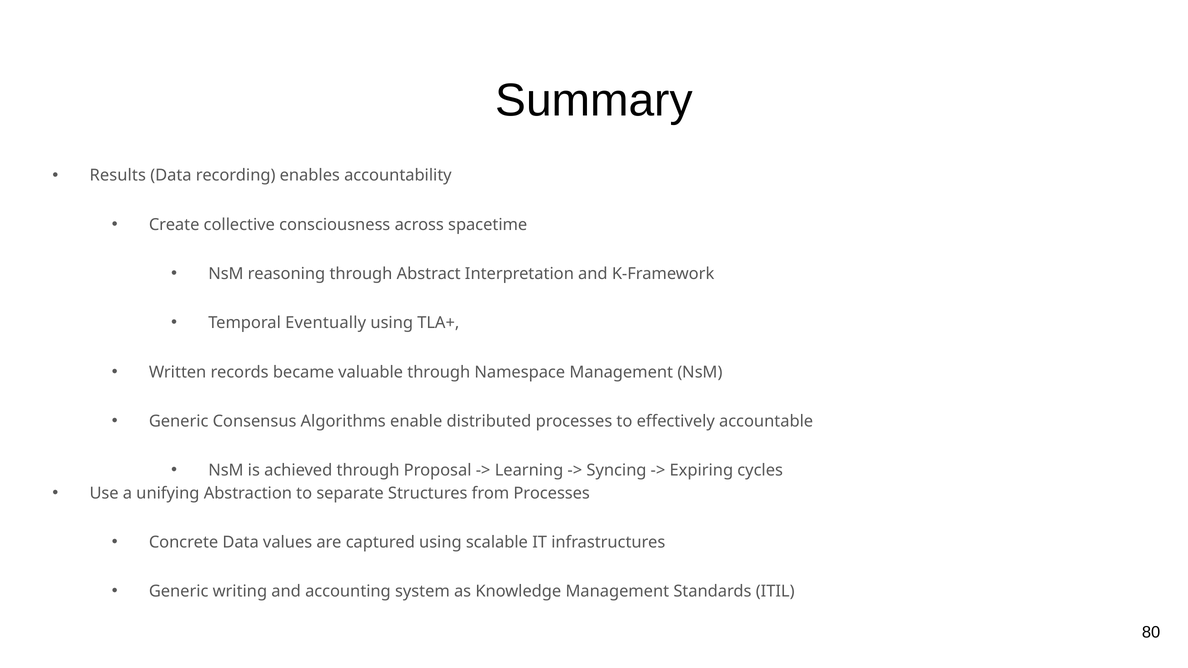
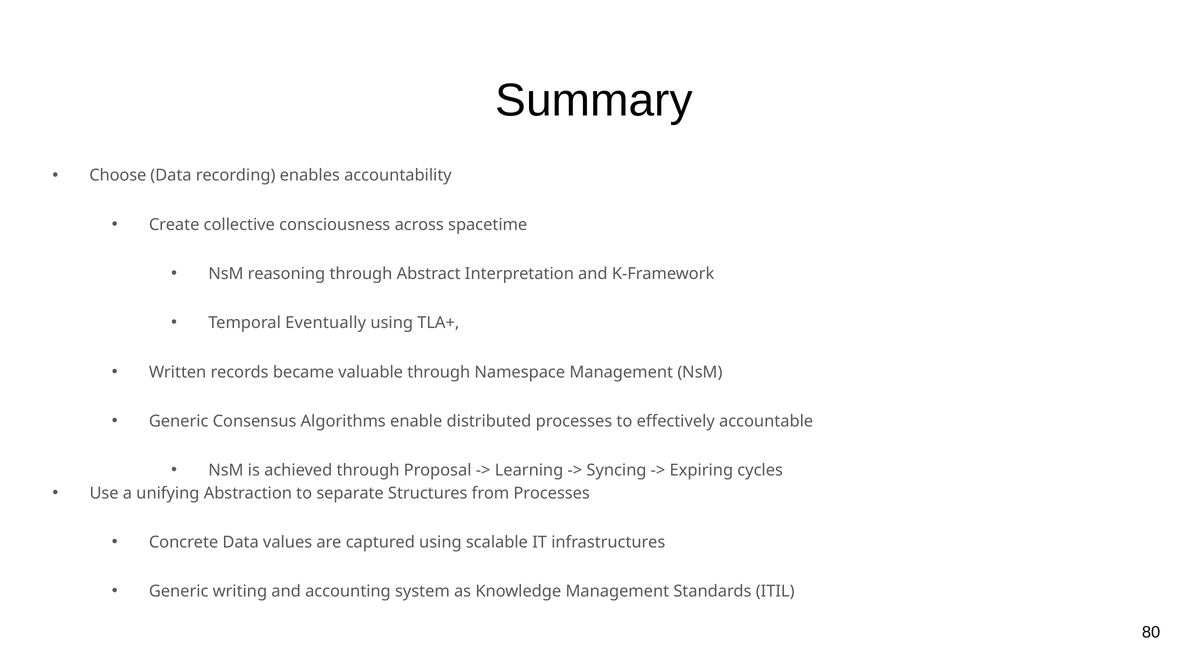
Results: Results -> Choose
